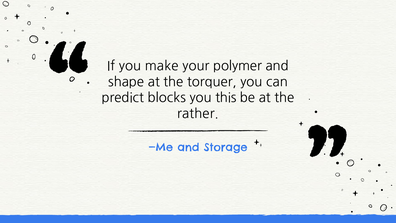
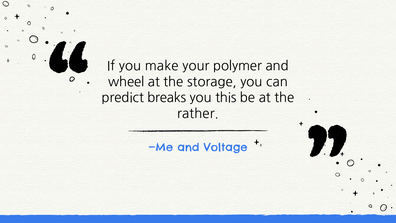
Storage: Storage -> Voltage
shape: shape -> wheel
torquer: torquer -> storage
blocks: blocks -> breaks
